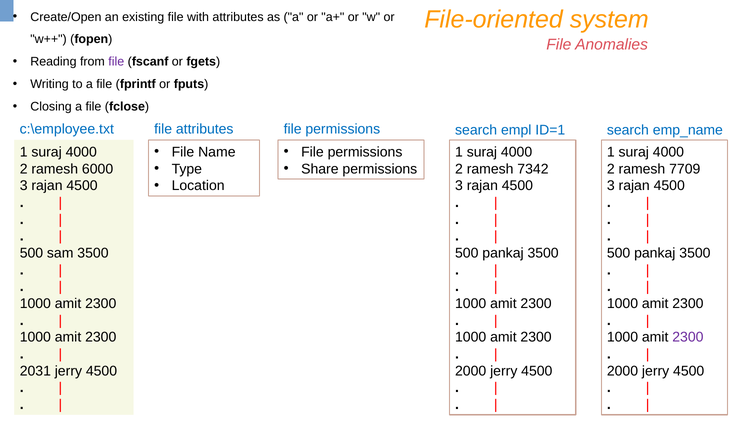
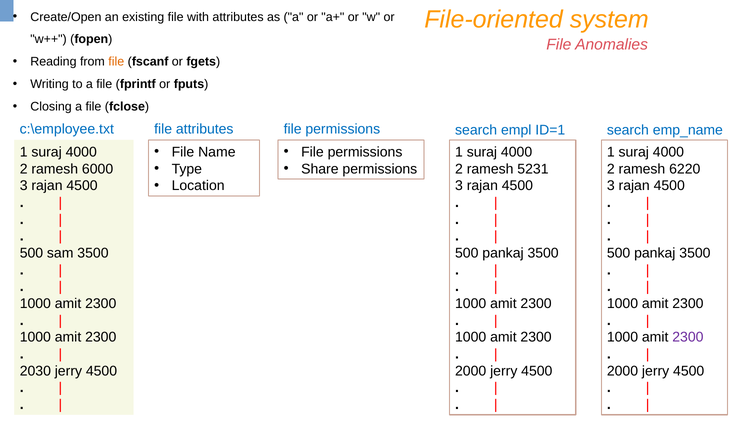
file at (116, 62) colour: purple -> orange
7342: 7342 -> 5231
7709: 7709 -> 6220
2031: 2031 -> 2030
